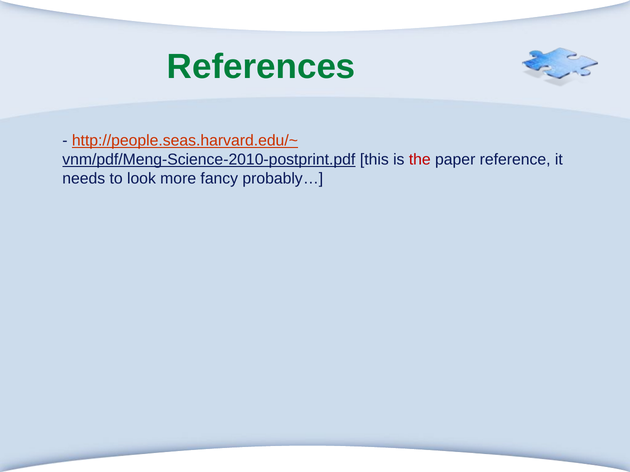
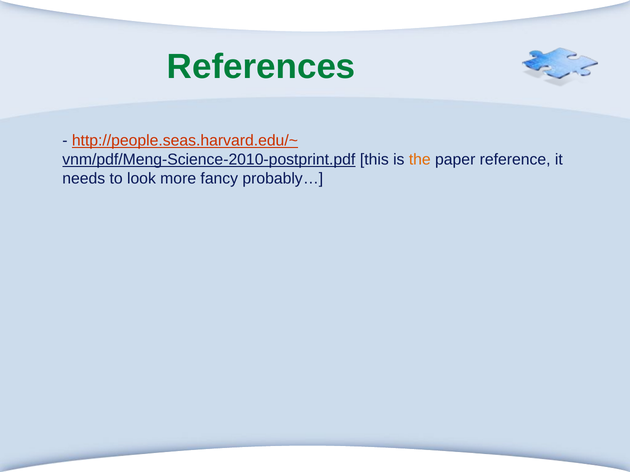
the colour: red -> orange
